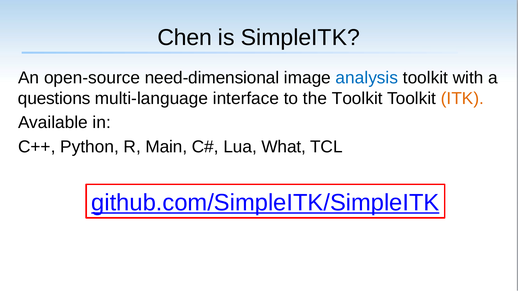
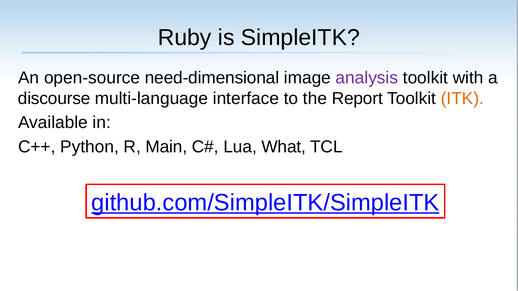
Chen: Chen -> Ruby
analysis colour: blue -> purple
questions: questions -> discourse
the Toolkit: Toolkit -> Report
